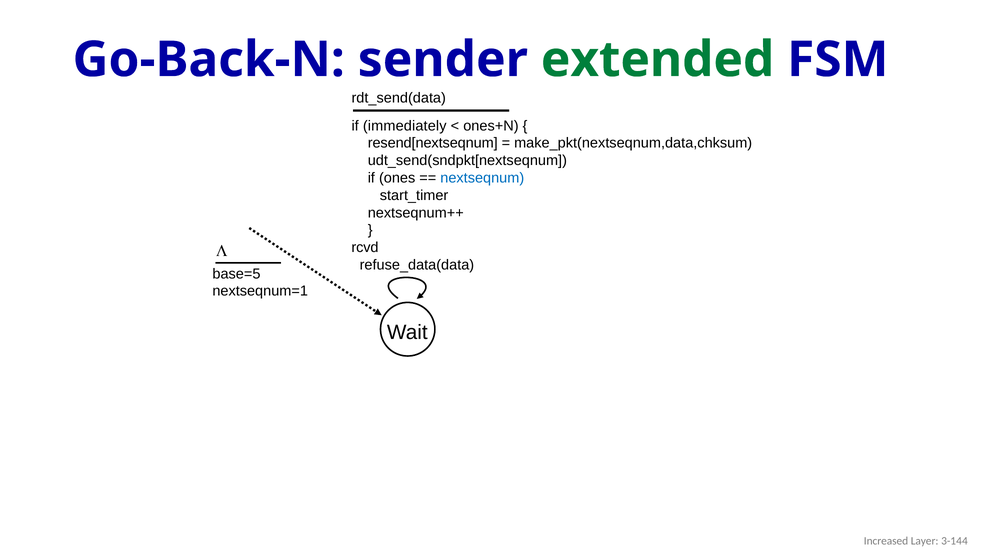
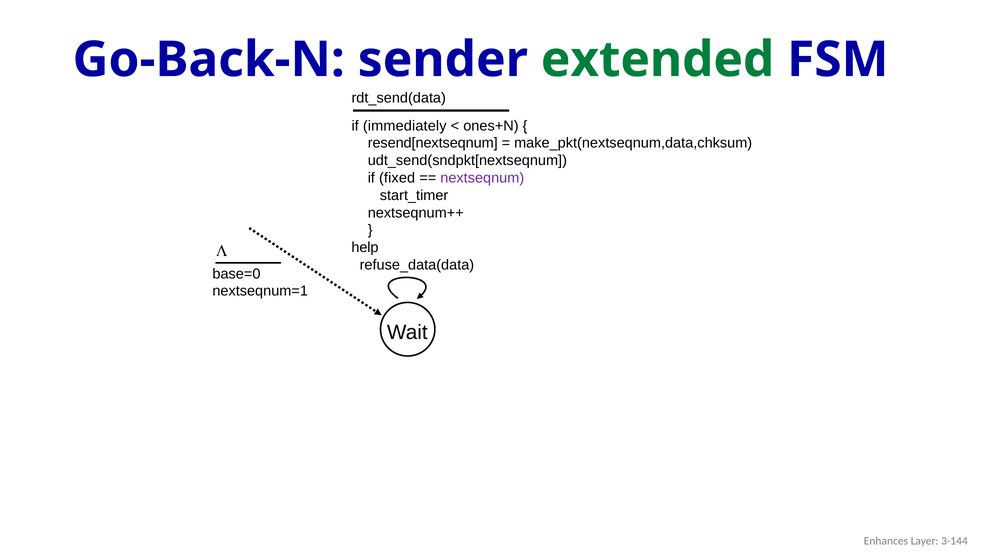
ones: ones -> fixed
nextseqnum colour: blue -> purple
rcvd: rcvd -> help
base=5: base=5 -> base=0
Increased: Increased -> Enhances
